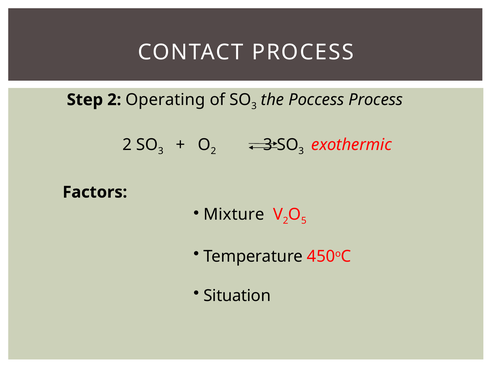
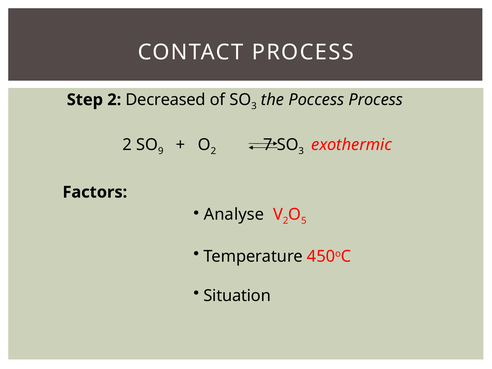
Operating: Operating -> Decreased
3 at (161, 151): 3 -> 9
2 3: 3 -> 7
Mixture: Mixture -> Analyse
